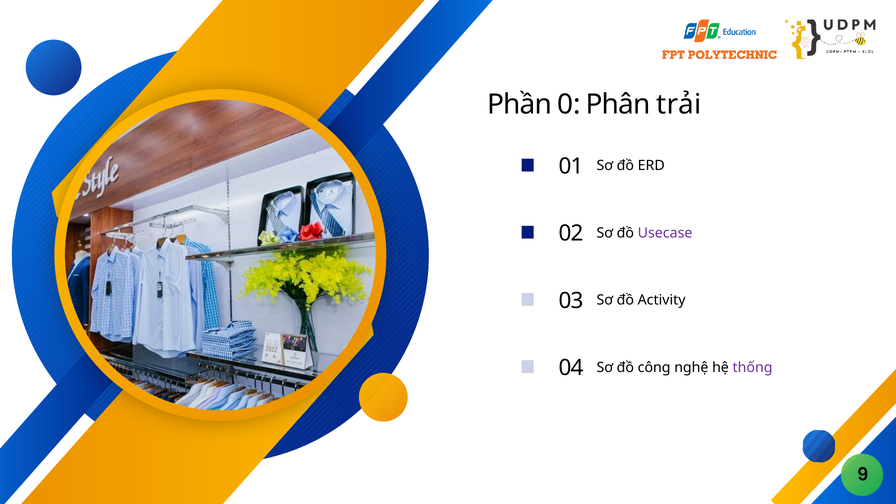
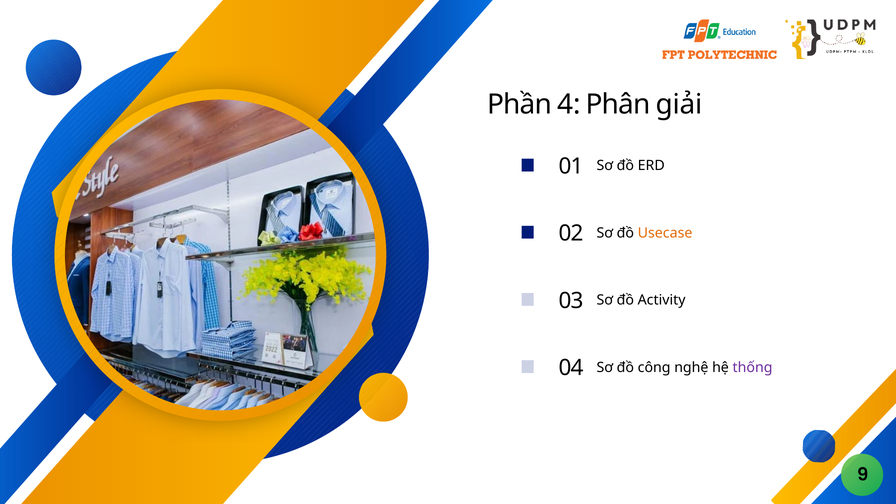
0: 0 -> 4
trải: trải -> giải
Usecase colour: purple -> orange
